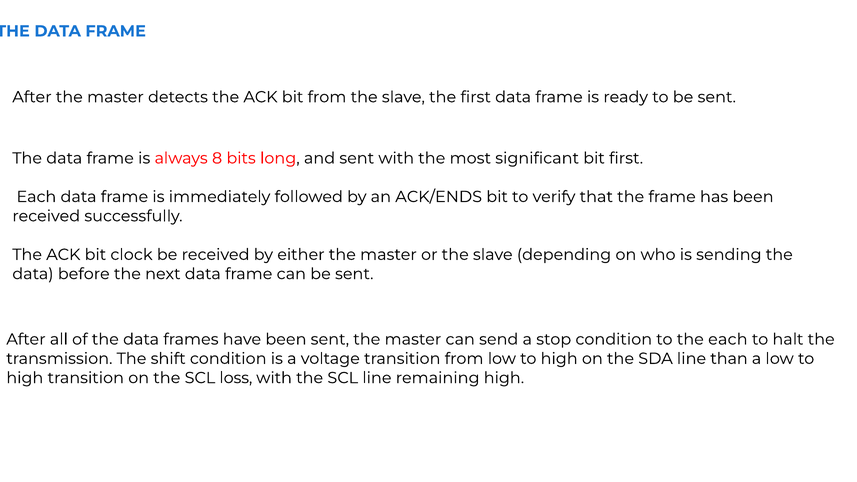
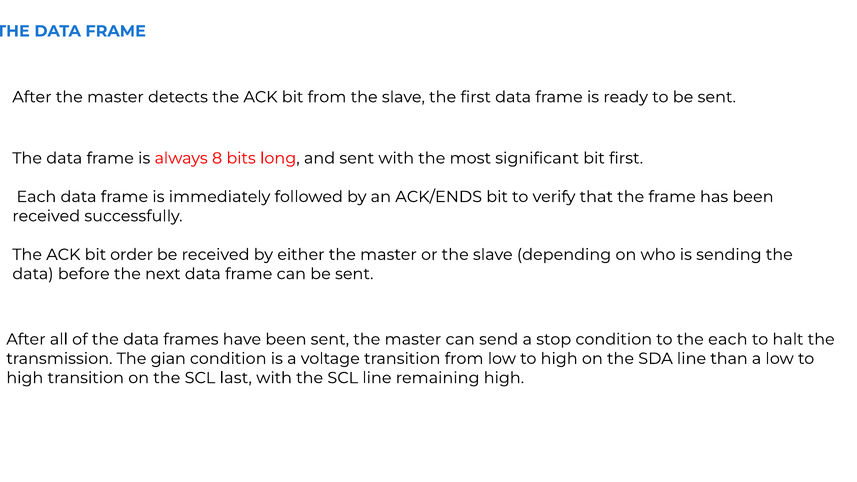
clock: clock -> order
shift: shift -> gian
loss: loss -> last
